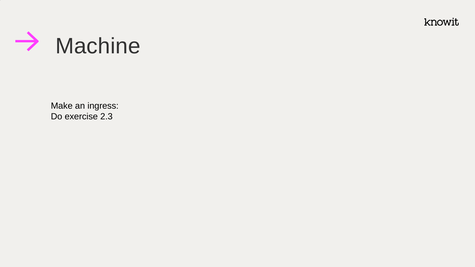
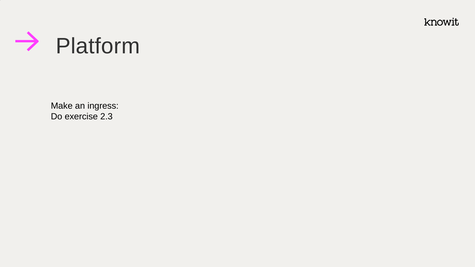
Machine: Machine -> Platform
